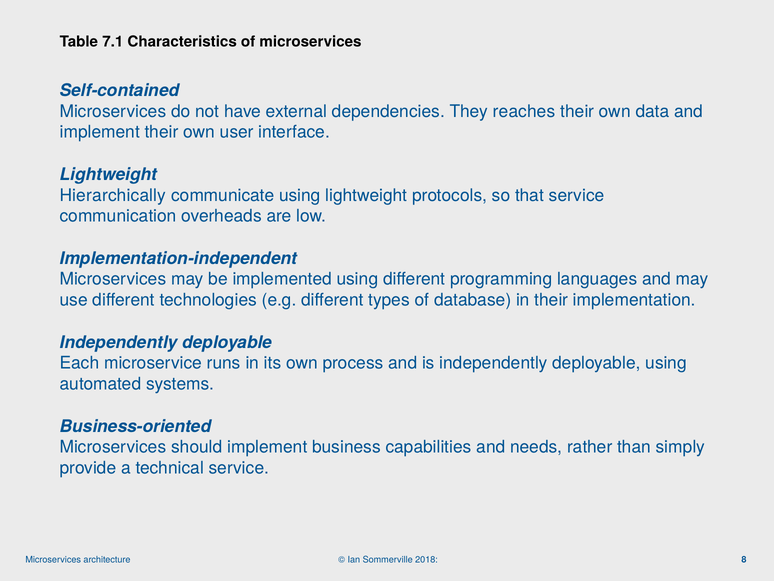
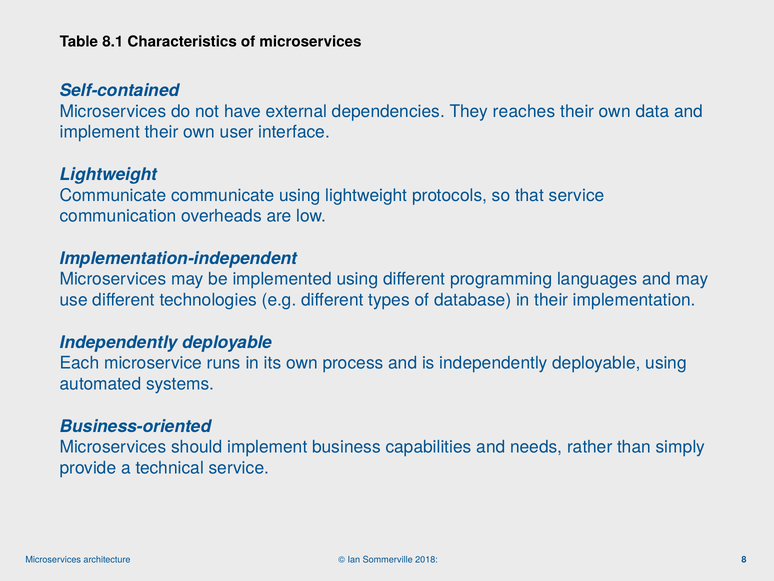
7.1: 7.1 -> 8.1
Hierarchically at (113, 195): Hierarchically -> Communicate
